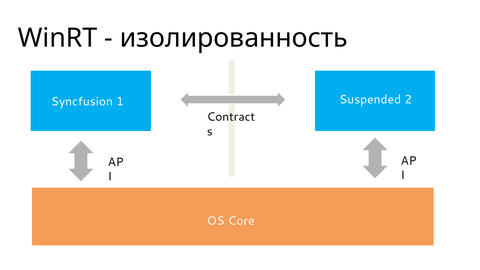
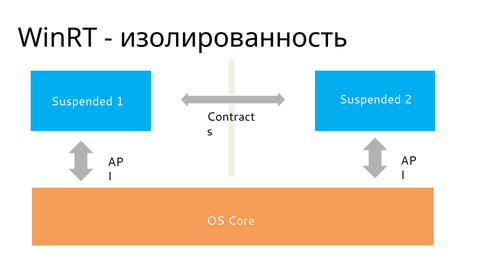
Syncfusion at (82, 101): Syncfusion -> Suspended
